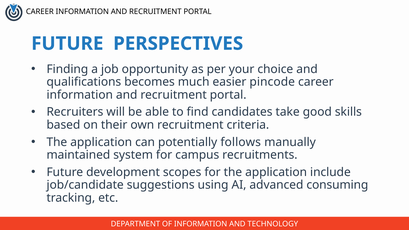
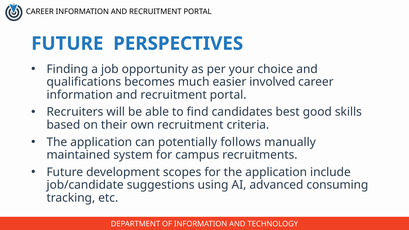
pincode: pincode -> involved
take: take -> best
